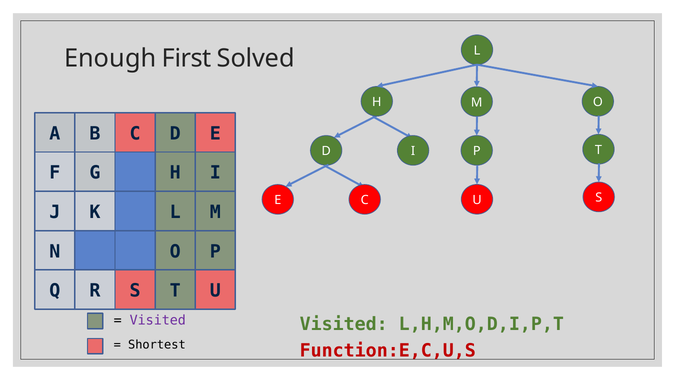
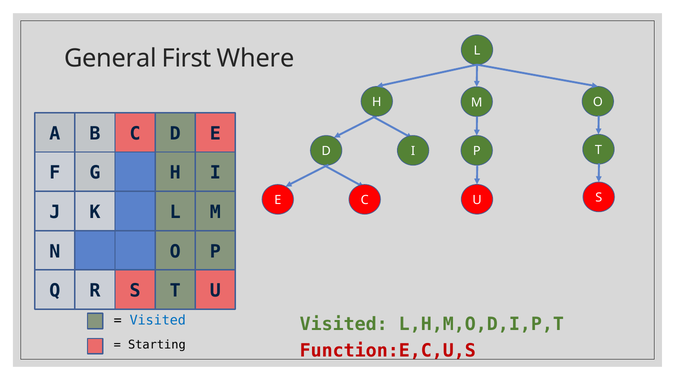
Enough: Enough -> General
Solved: Solved -> Where
Visited at (158, 320) colour: purple -> blue
Shortest: Shortest -> Starting
